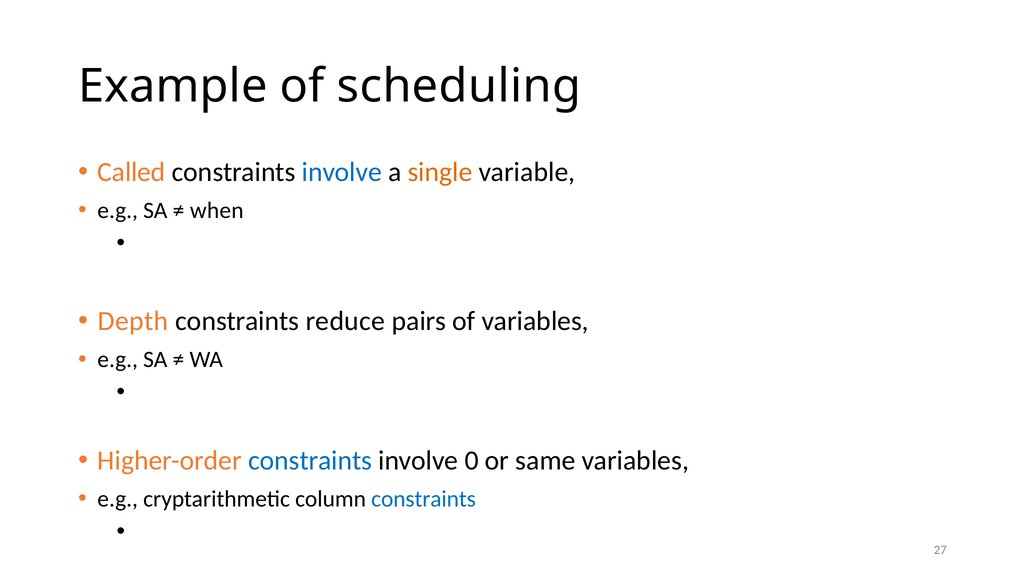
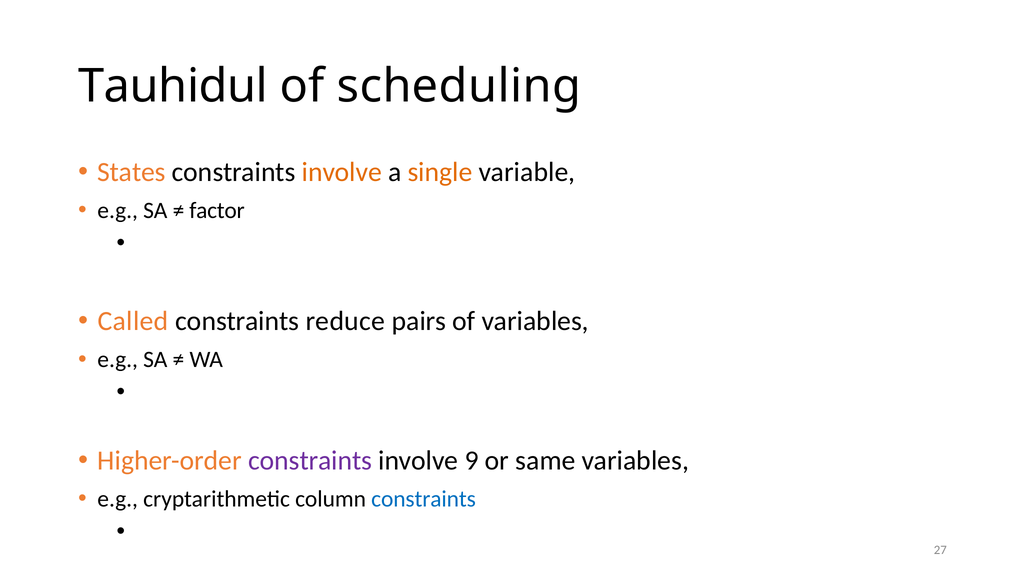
Example: Example -> Tauhidul
Called: Called -> States
involve at (342, 172) colour: blue -> orange
when: when -> factor
Depth: Depth -> Called
constraints at (310, 461) colour: blue -> purple
0: 0 -> 9
